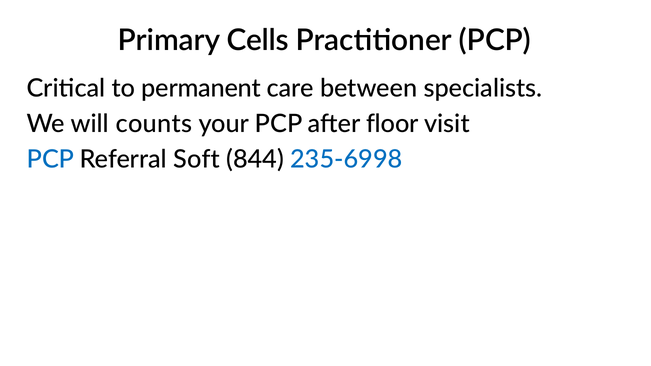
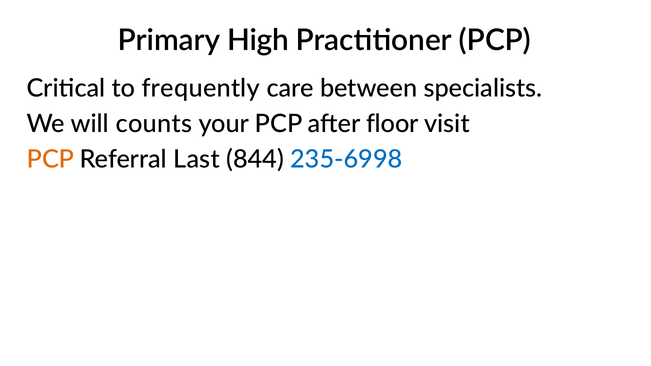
Cells: Cells -> High
permanent: permanent -> frequently
PCP at (50, 160) colour: blue -> orange
Soft: Soft -> Last
